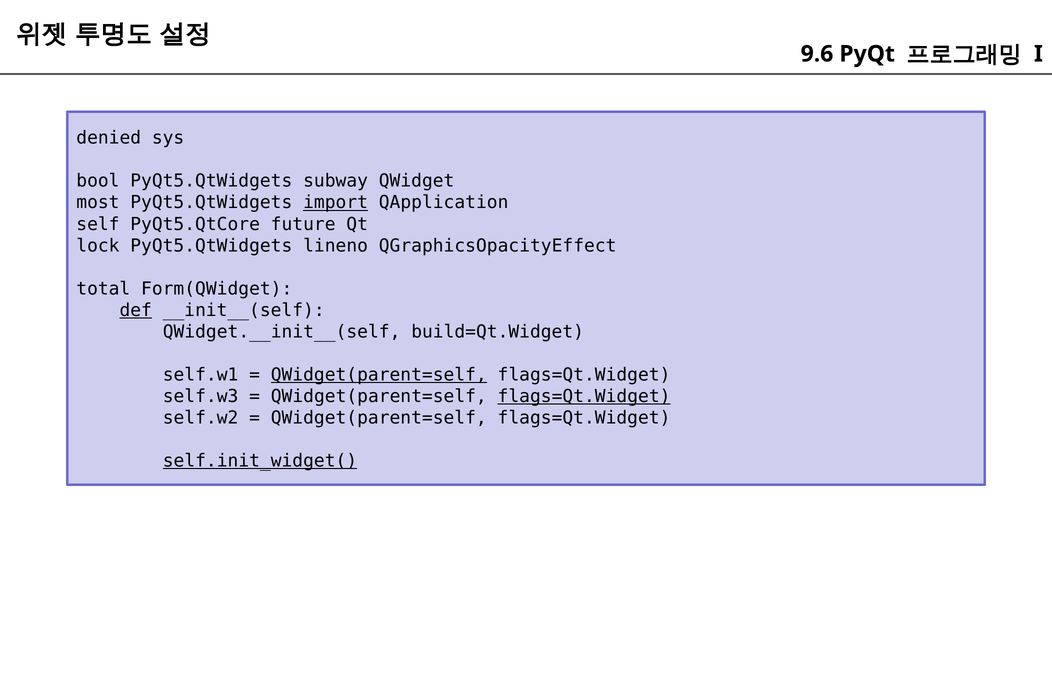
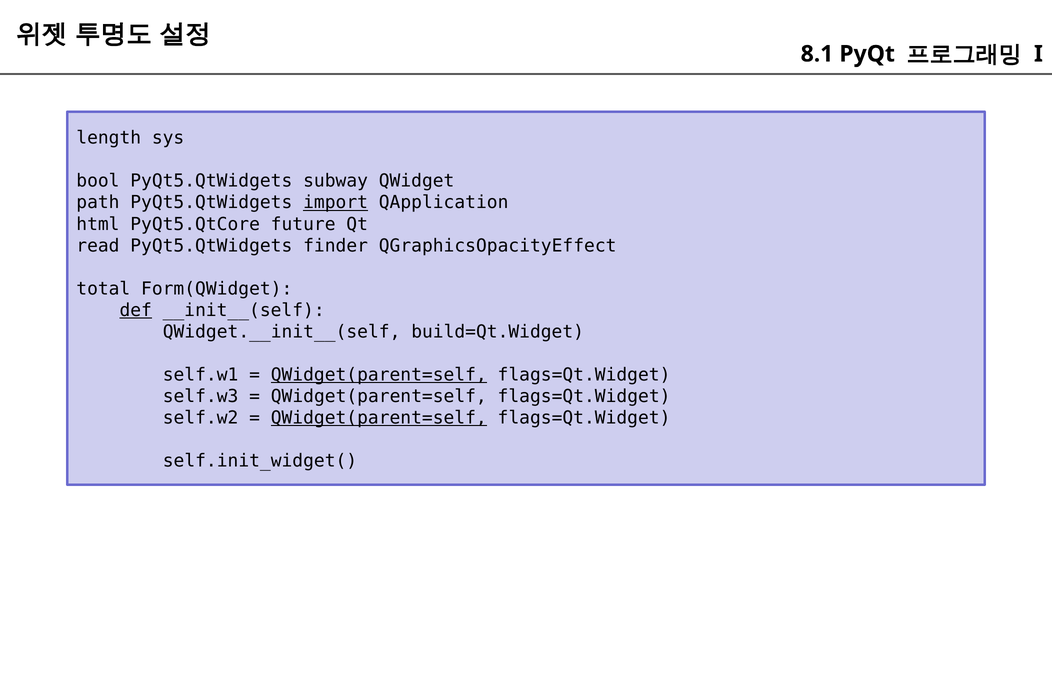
9.6: 9.6 -> 8.1
denied: denied -> length
most: most -> path
self: self -> html
lock: lock -> read
lineno: lineno -> finder
flags=Qt.Widget at (584, 396) underline: present -> none
QWidget(parent=self at (379, 418) underline: none -> present
self.init_widget( underline: present -> none
